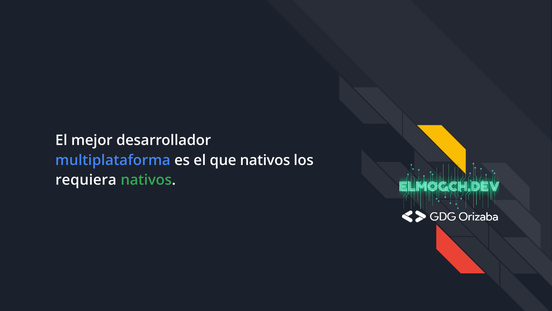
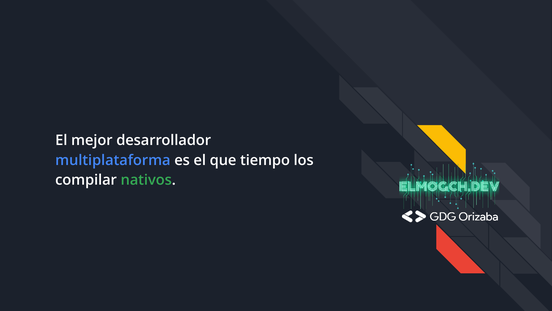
que nativos: nativos -> tiempo
requiera: requiera -> compilar
